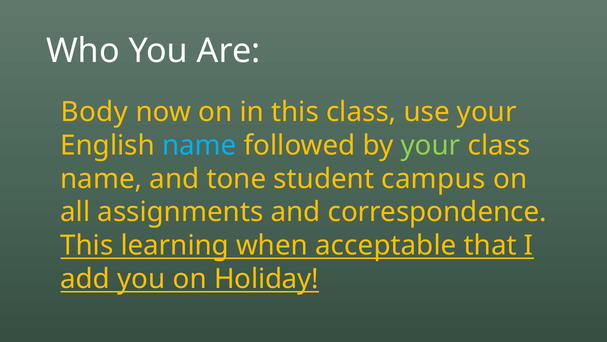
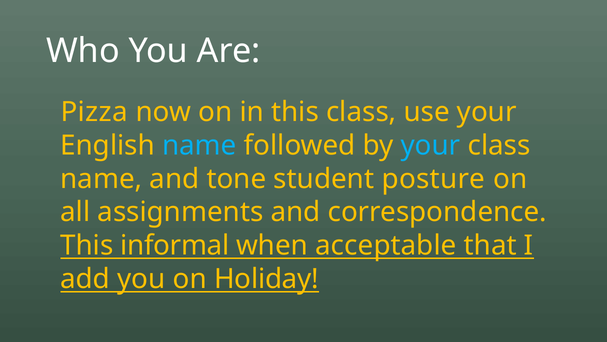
Body: Body -> Pizza
your at (431, 145) colour: light green -> light blue
campus: campus -> posture
learning: learning -> informal
